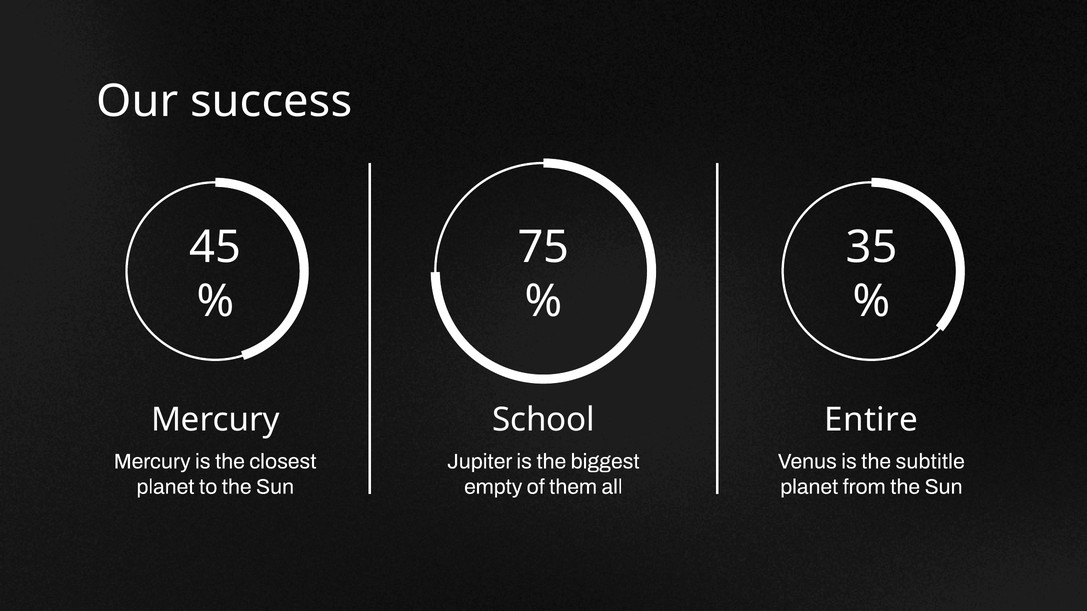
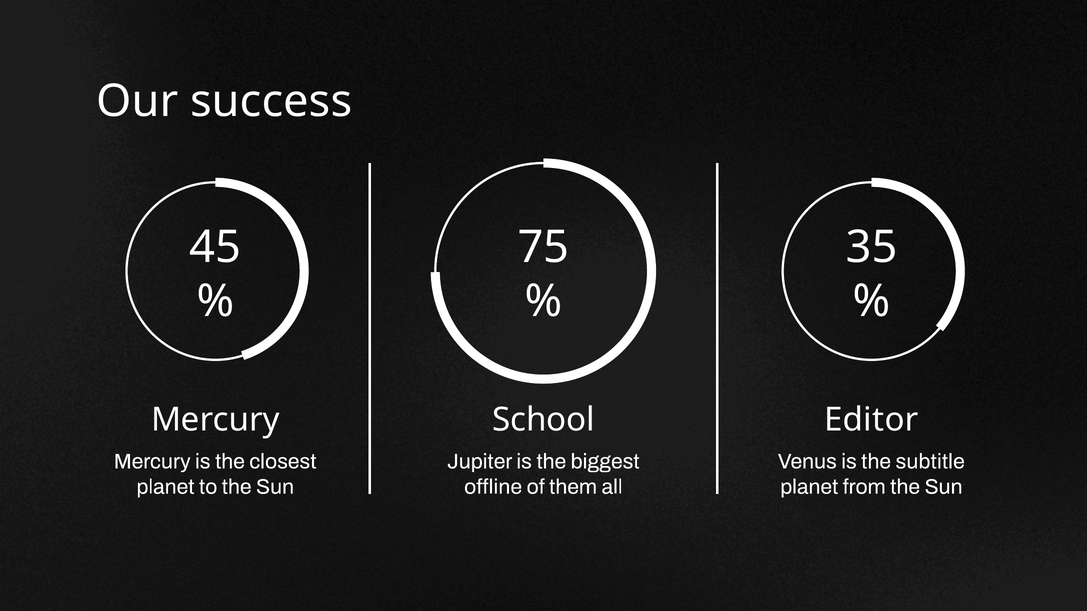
Entire: Entire -> Editor
empty: empty -> offline
